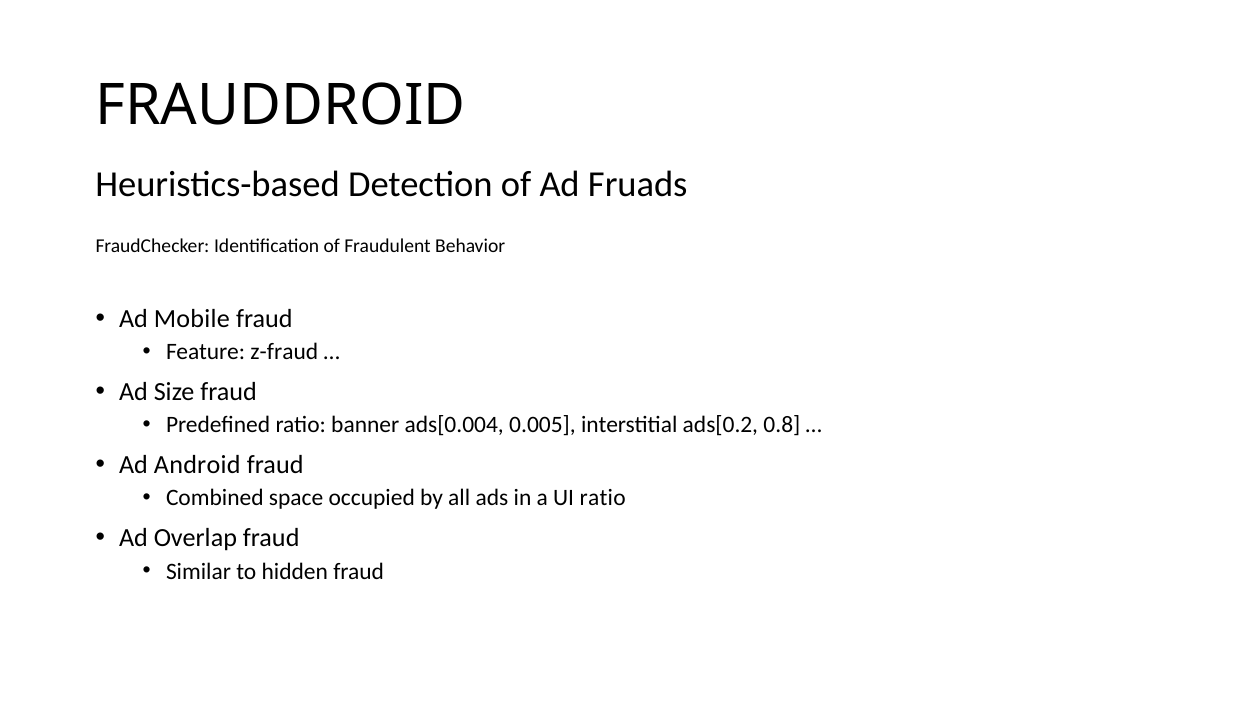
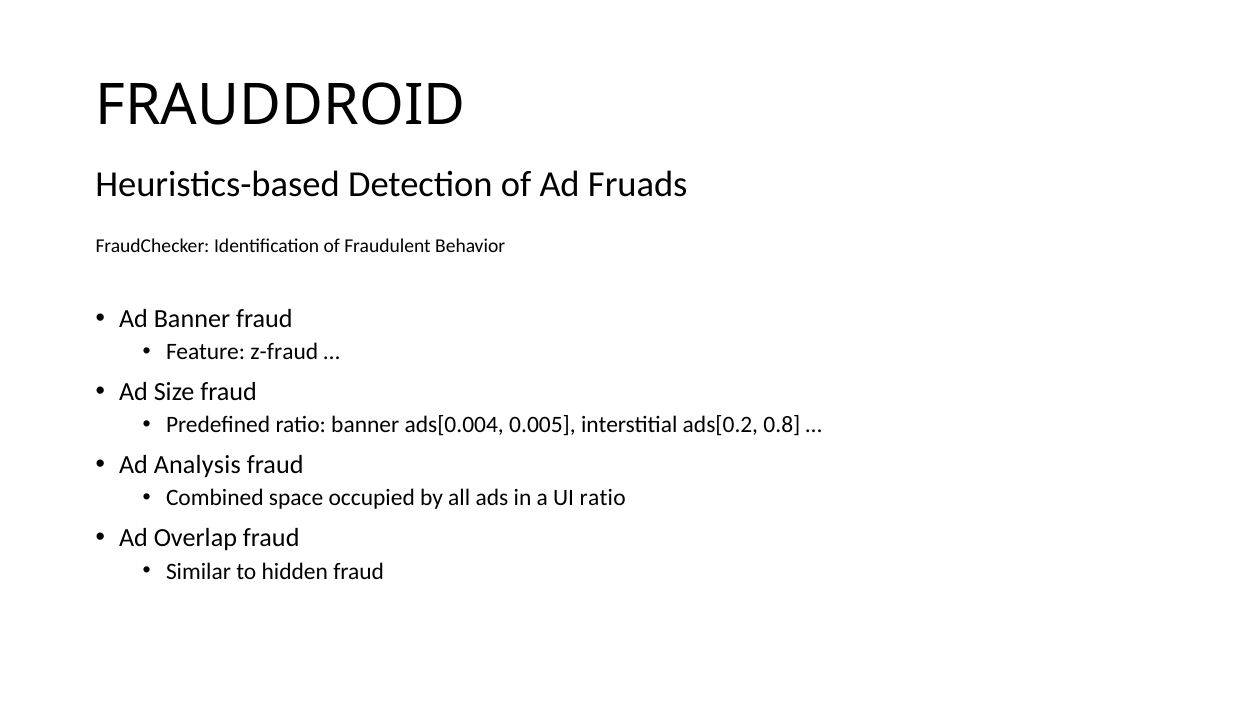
Ad Mobile: Mobile -> Banner
Android: Android -> Analysis
